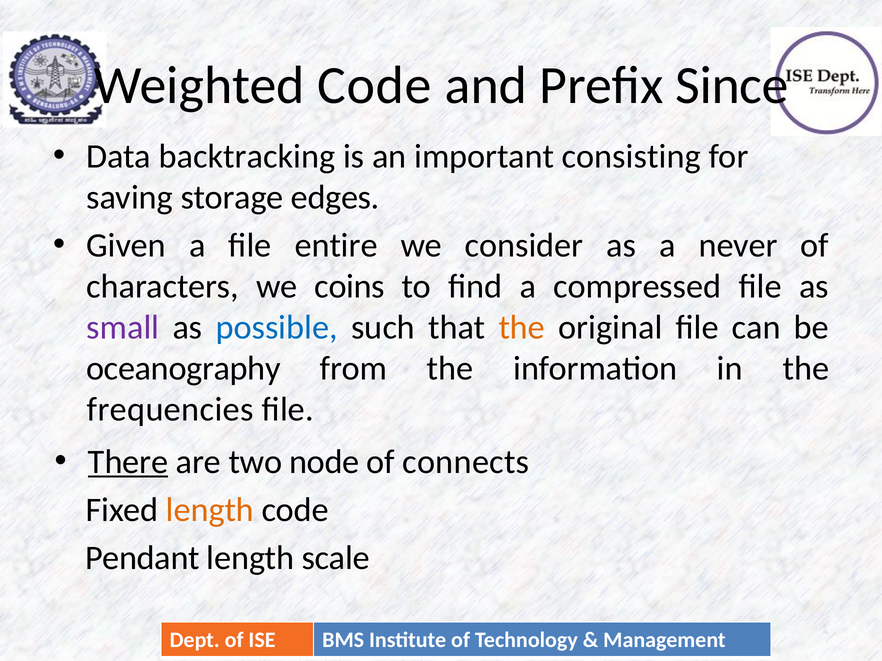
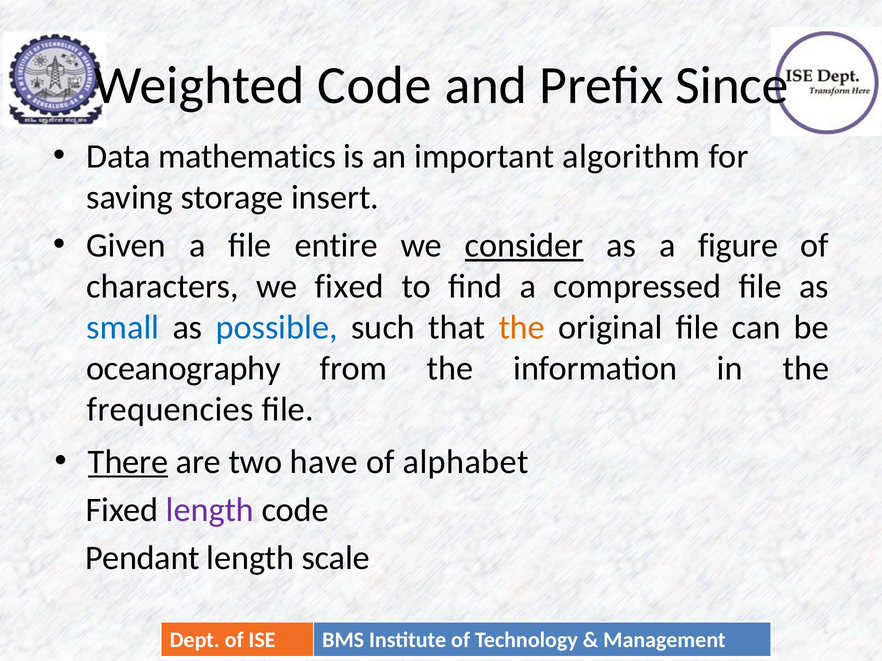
backtracking: backtracking -> mathematics
consisting: consisting -> algorithm
edges: edges -> insert
consider underline: none -> present
never: never -> figure
we coins: coins -> fixed
small colour: purple -> blue
node: node -> have
connects: connects -> alphabet
length at (210, 510) colour: orange -> purple
